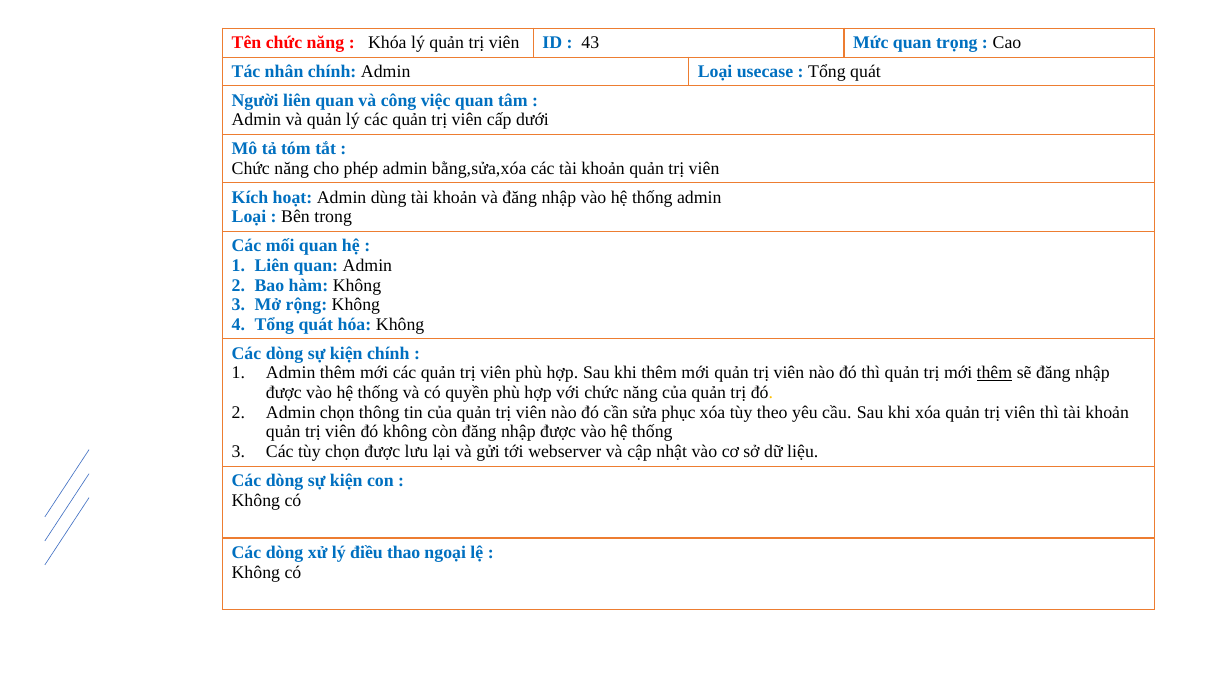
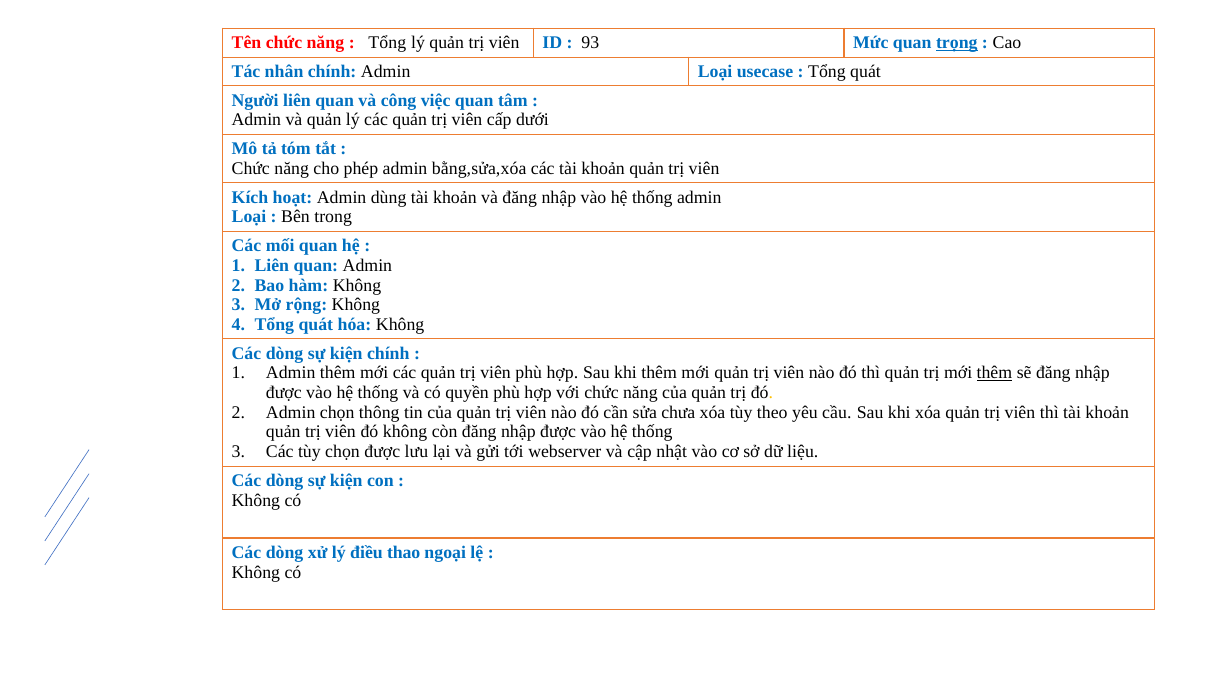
Khóa at (387, 43): Khóa -> Tổng
43: 43 -> 93
trọng underline: none -> present
phục: phục -> chưa
